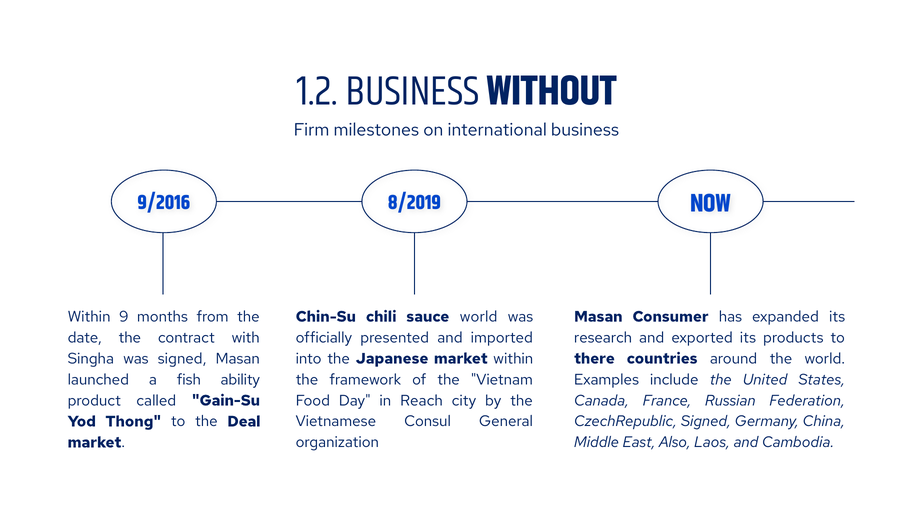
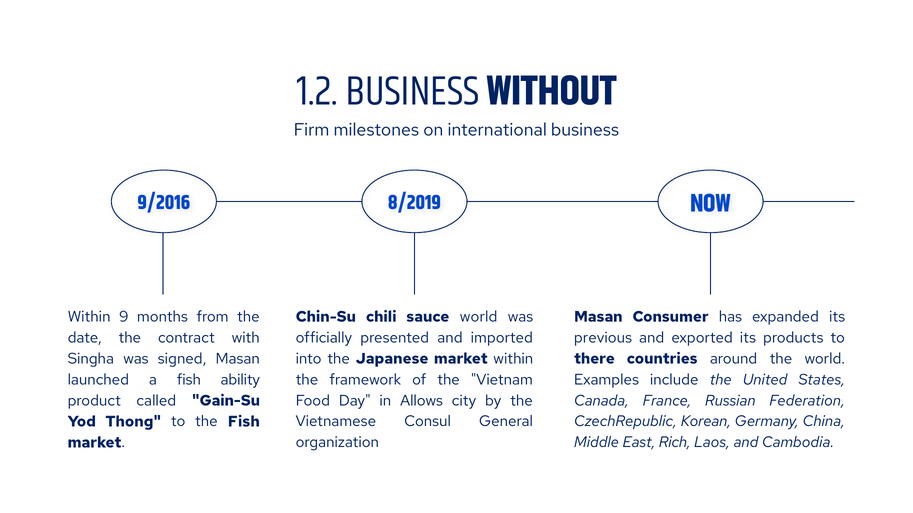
research: research -> previous
Reach: Reach -> Allows
the Deal: Deal -> Fish
CzechRepublic Signed: Signed -> Korean
Also: Also -> Rich
